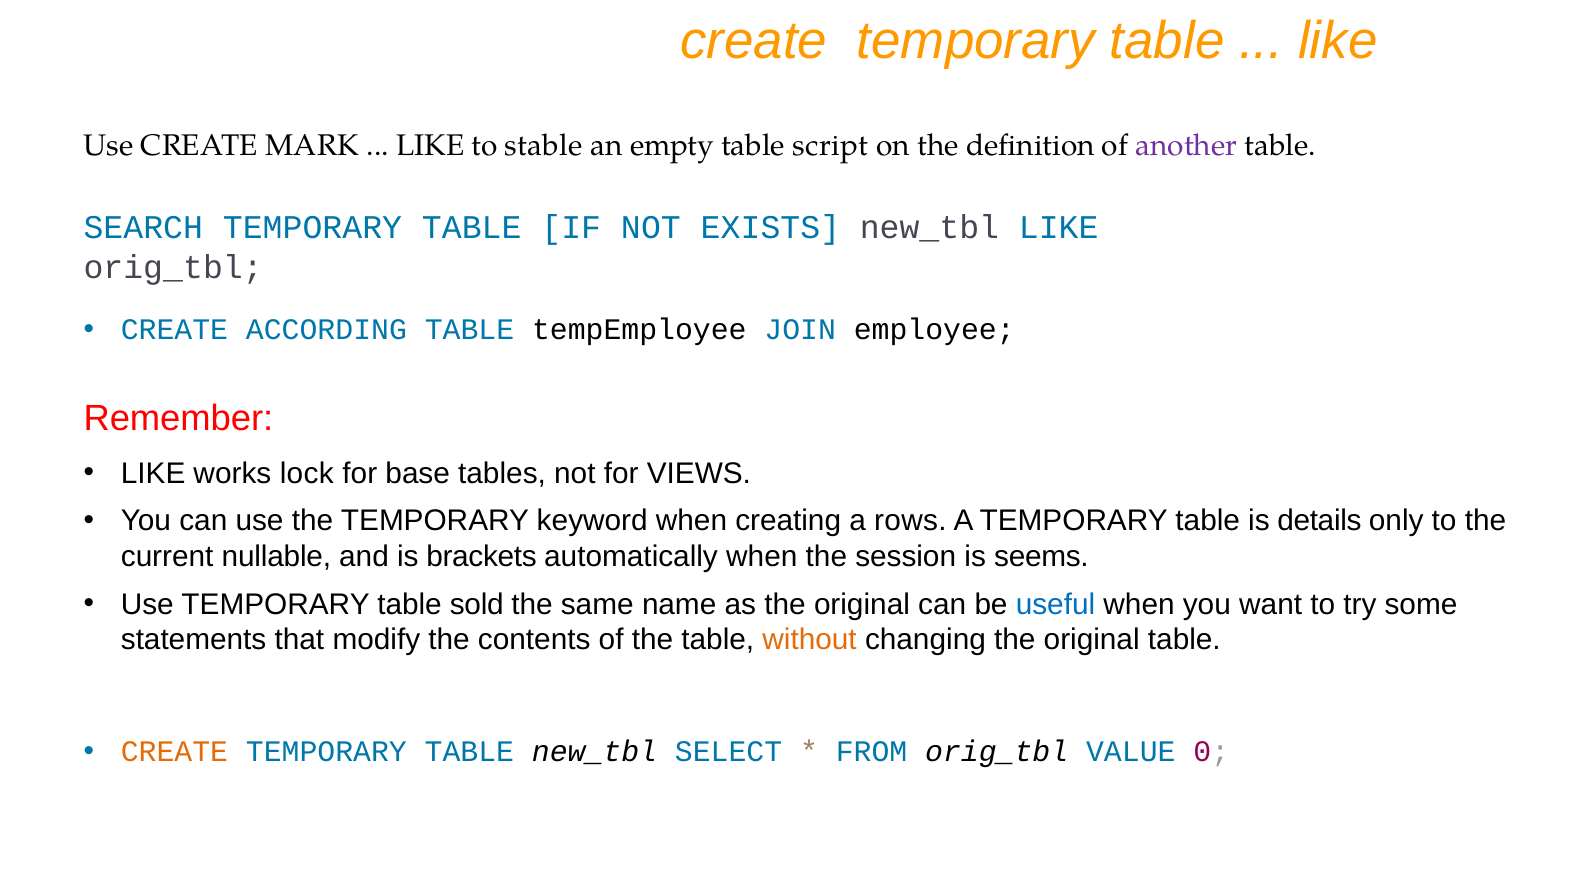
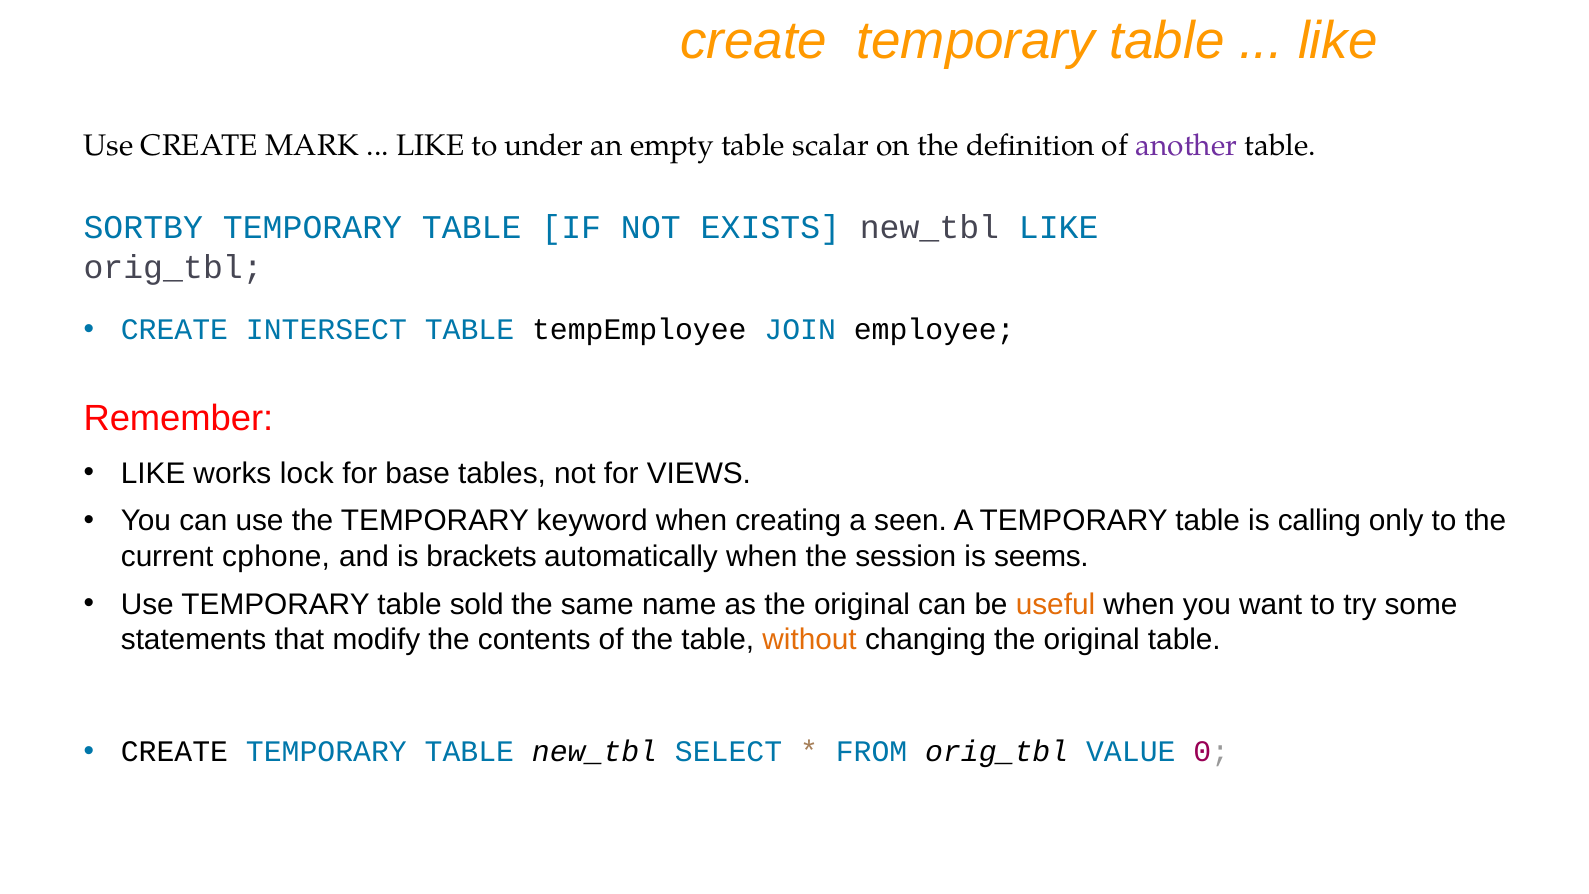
stable: stable -> under
script: script -> scalar
SEARCH: SEARCH -> SORTBY
ACCORDING: ACCORDING -> INTERSECT
rows: rows -> seen
details: details -> calling
nullable: nullable -> cphone
useful colour: blue -> orange
CREATE at (174, 752) colour: orange -> black
